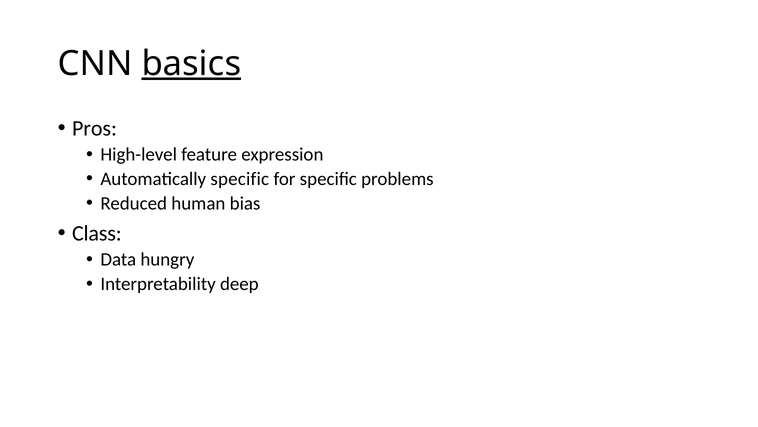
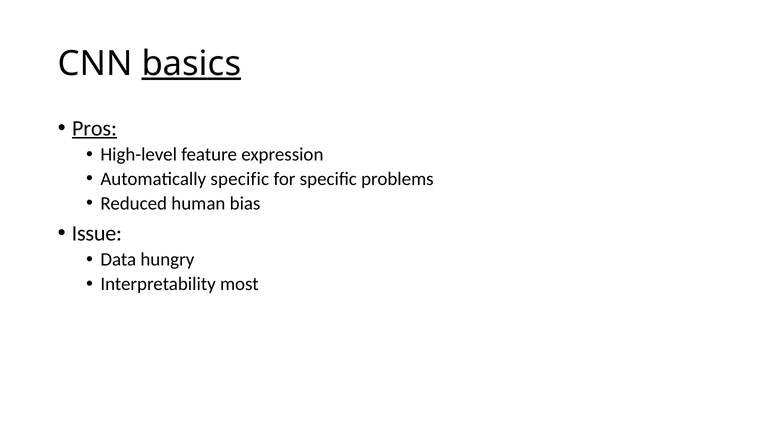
Pros underline: none -> present
Class: Class -> Issue
deep: deep -> most
